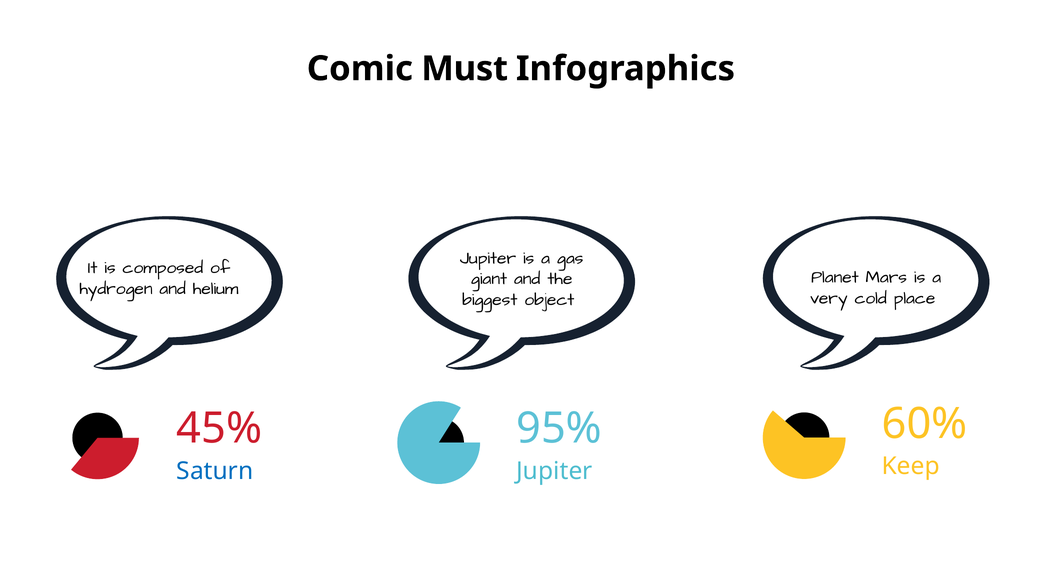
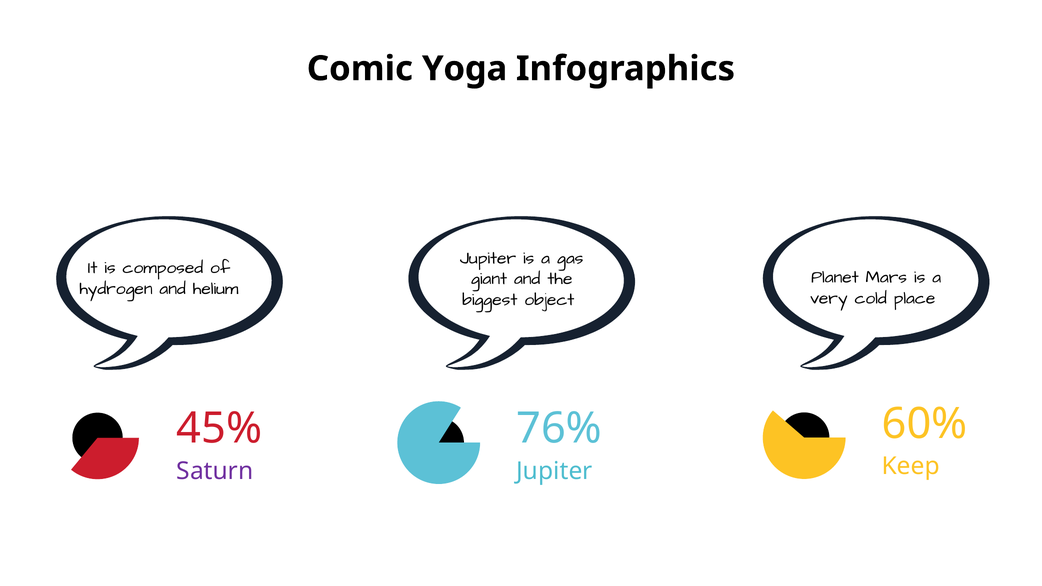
Must: Must -> Yoga
95%: 95% -> 76%
Saturn colour: blue -> purple
